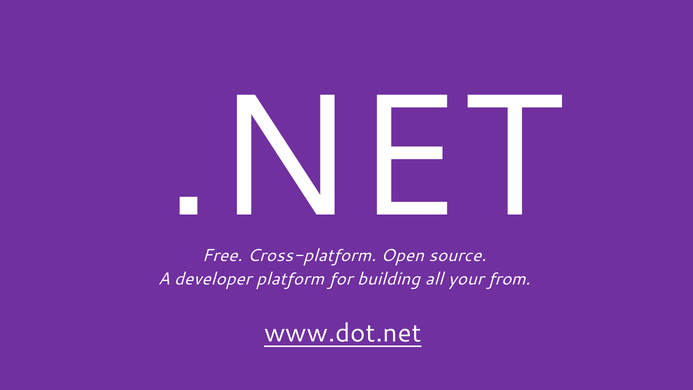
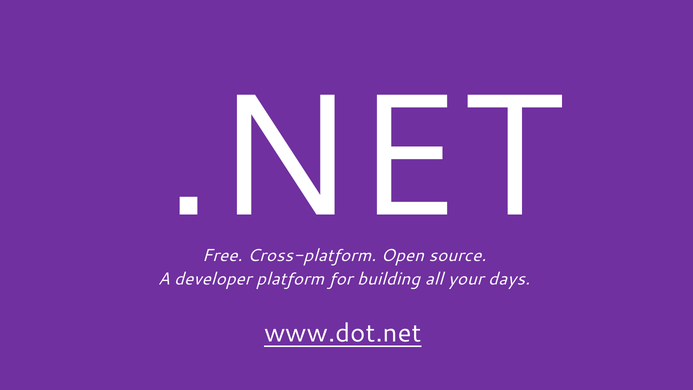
from: from -> days
